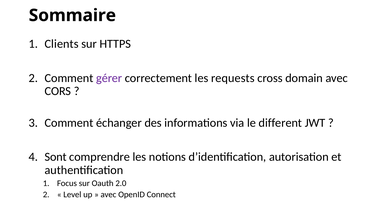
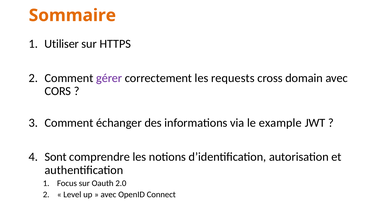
Sommaire colour: black -> orange
Clients: Clients -> Utiliser
different: different -> example
